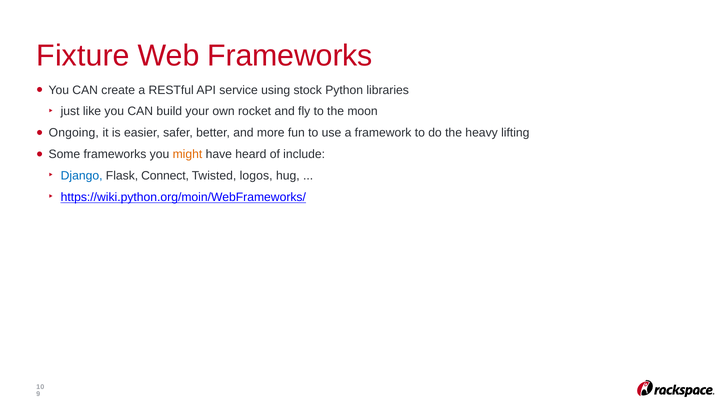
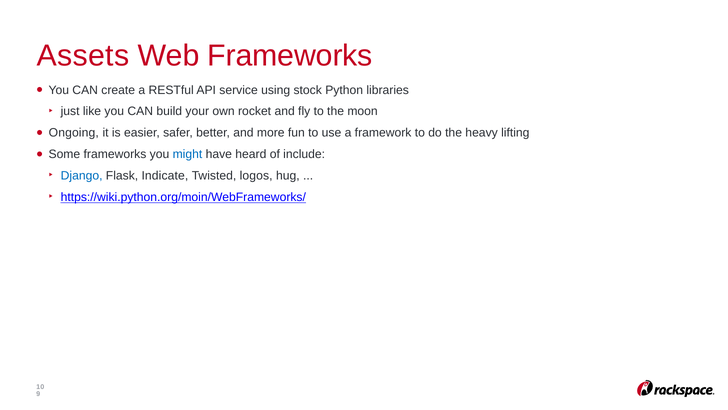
Fixture: Fixture -> Assets
might colour: orange -> blue
Connect: Connect -> Indicate
